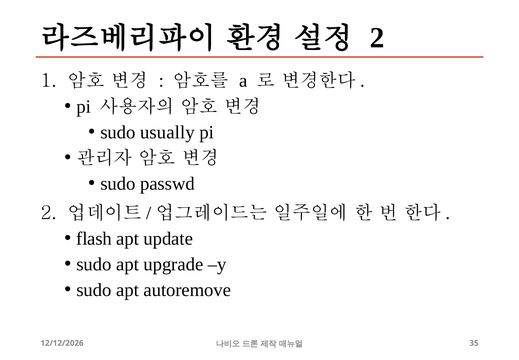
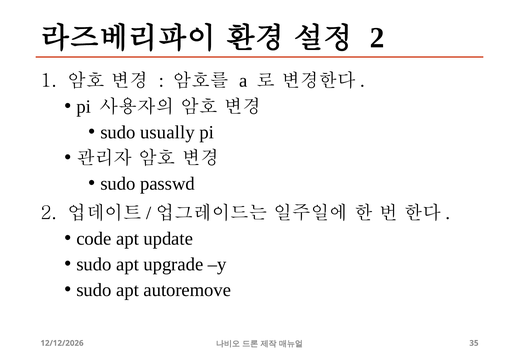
flash: flash -> code
